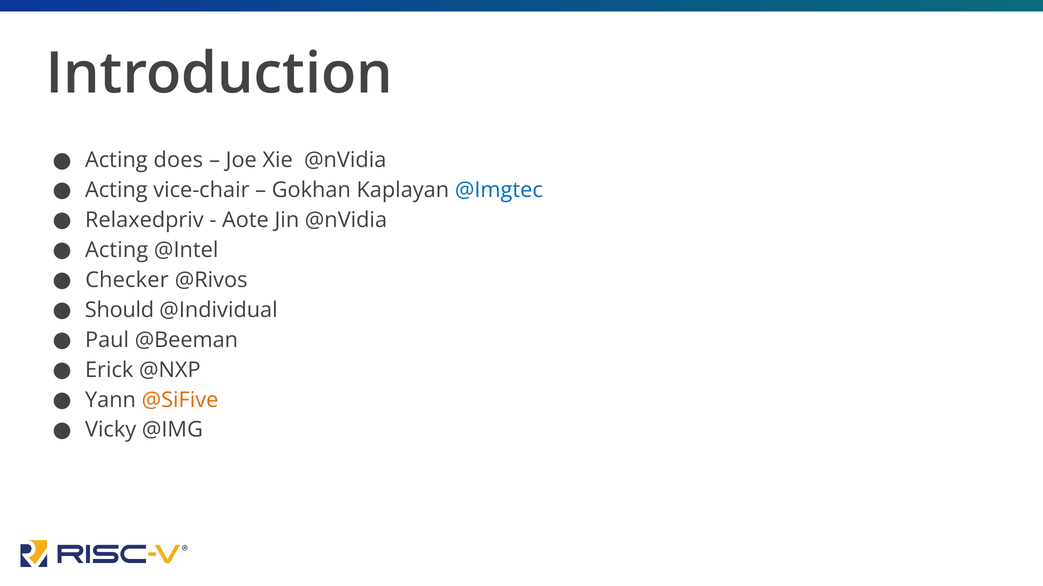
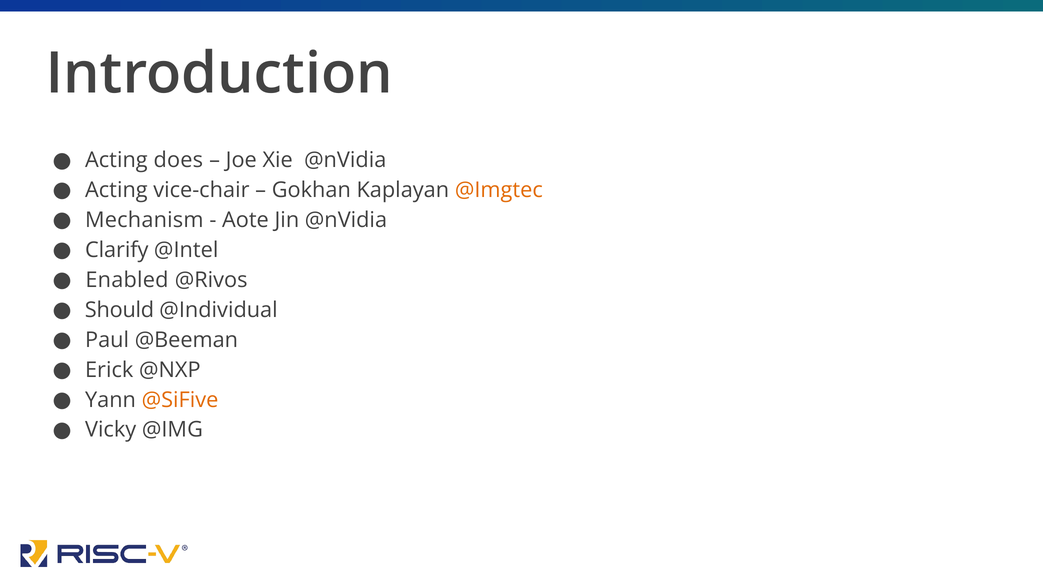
@Imgtec colour: blue -> orange
Relaxedpriv: Relaxedpriv -> Mechanism
Acting at (117, 250): Acting -> Clarify
Checker: Checker -> Enabled
